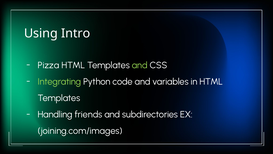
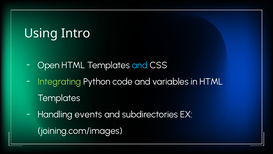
Pizza: Pizza -> Open
and at (140, 65) colour: light green -> light blue
friends: friends -> events
